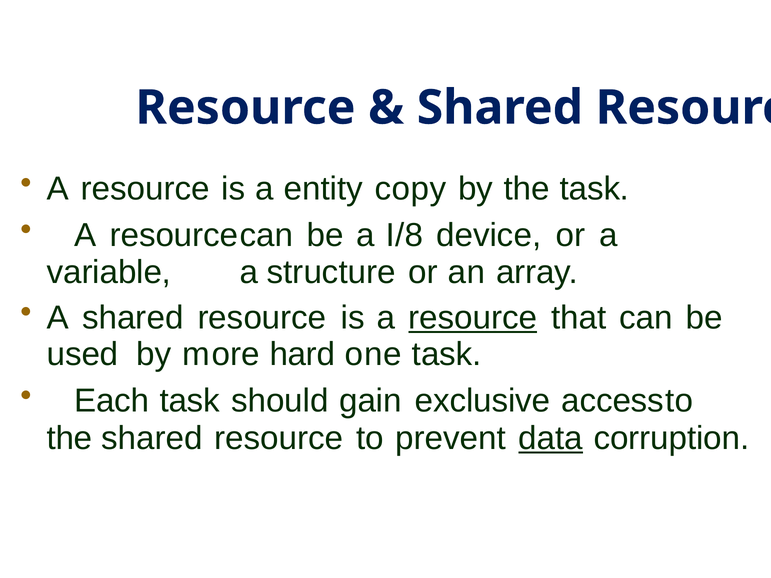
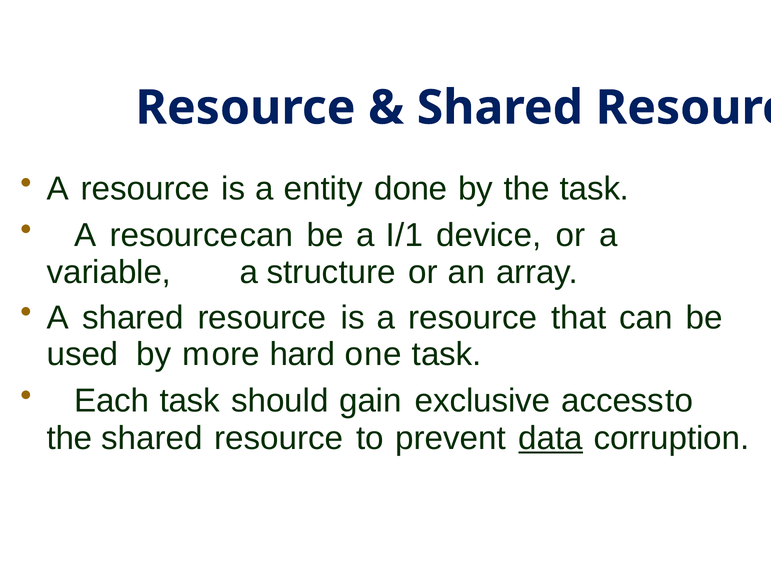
copy: copy -> done
I/8: I/8 -> I/1
resource at (473, 318) underline: present -> none
